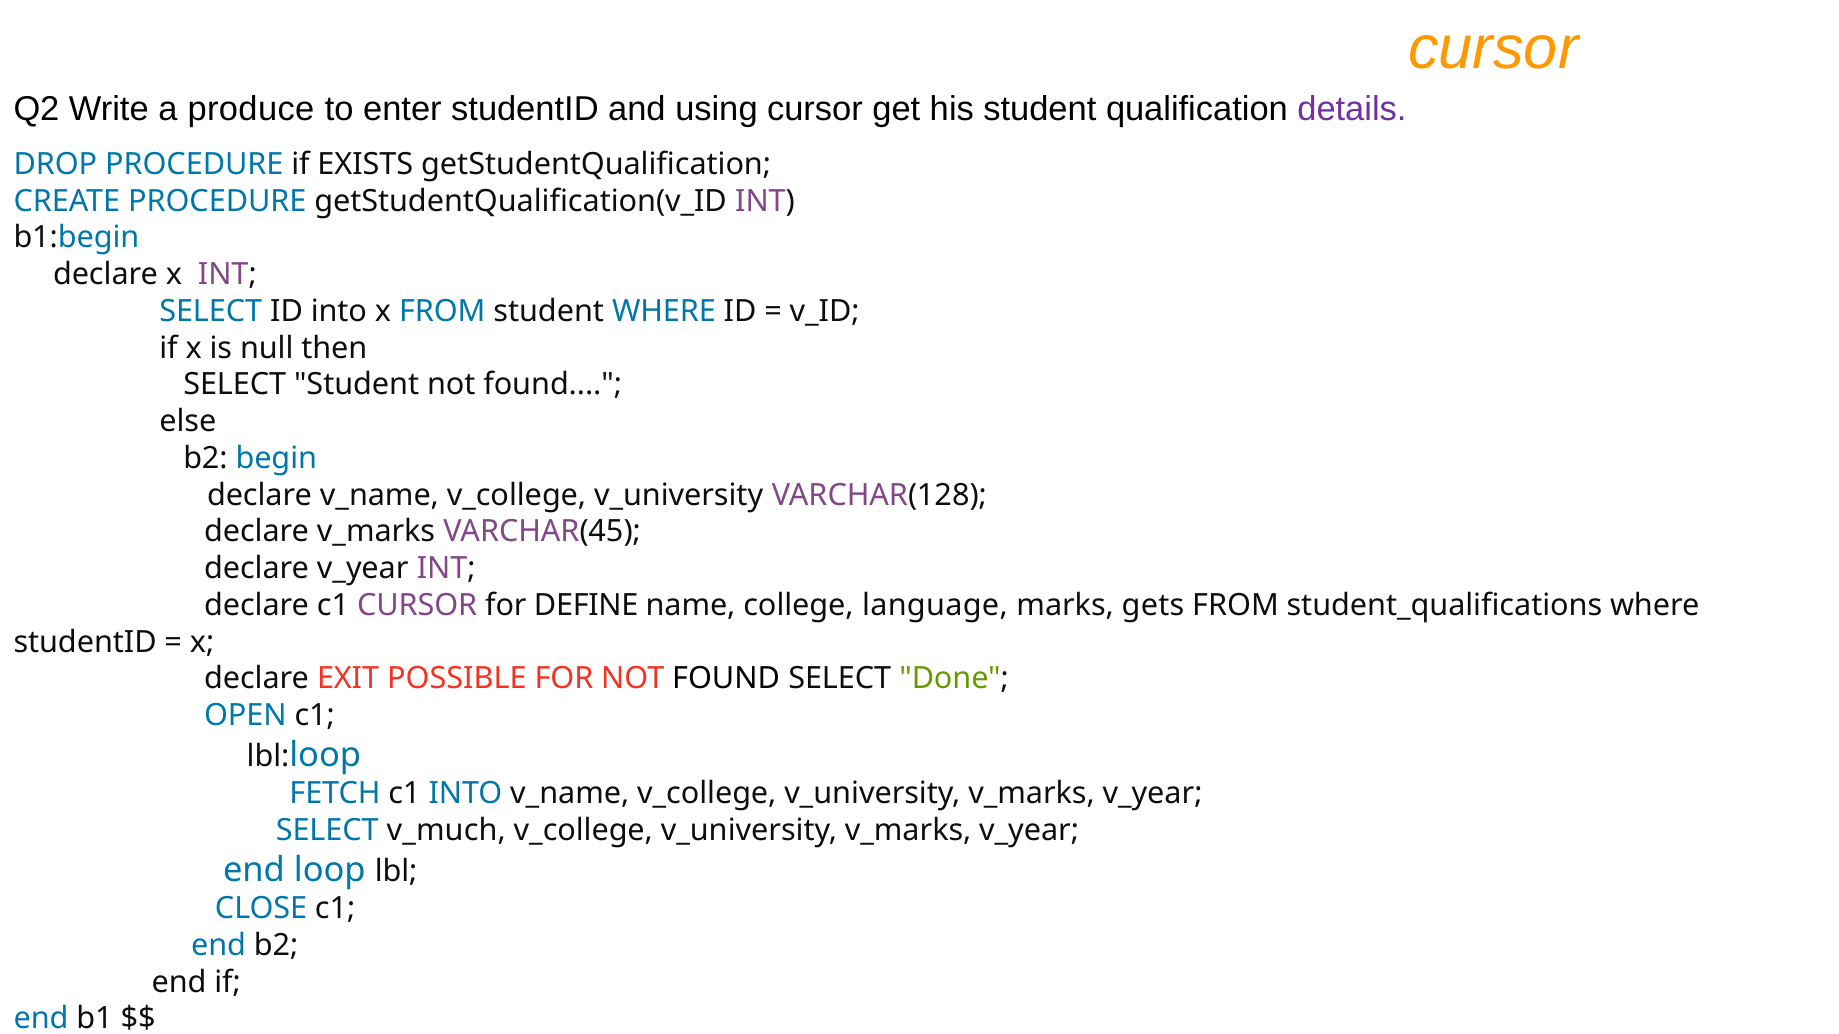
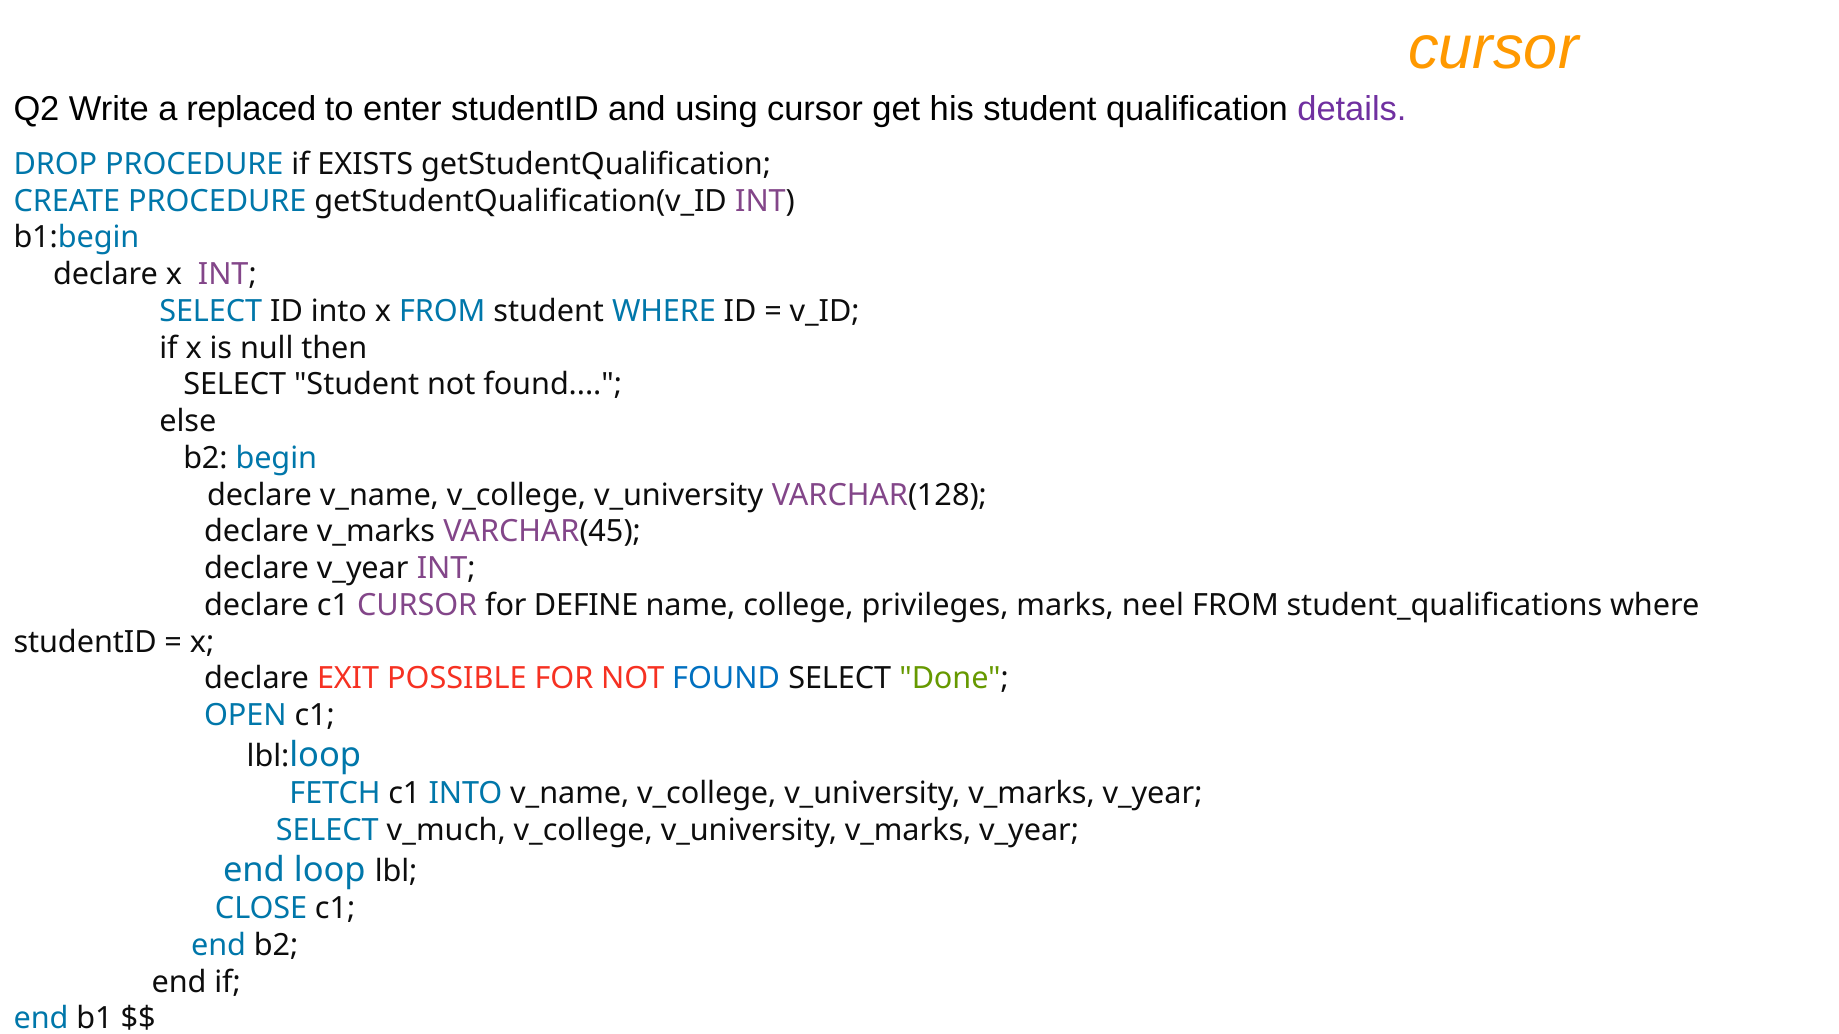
produce: produce -> replaced
language: language -> privileges
gets: gets -> neel
FOUND at (726, 679) colour: black -> blue
